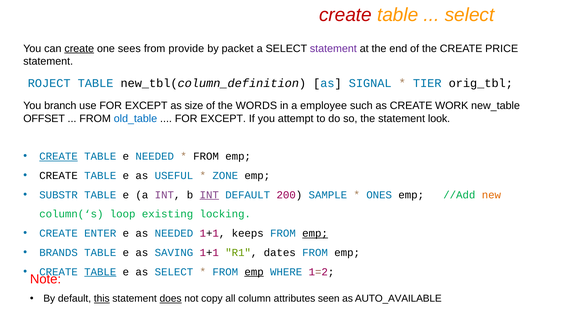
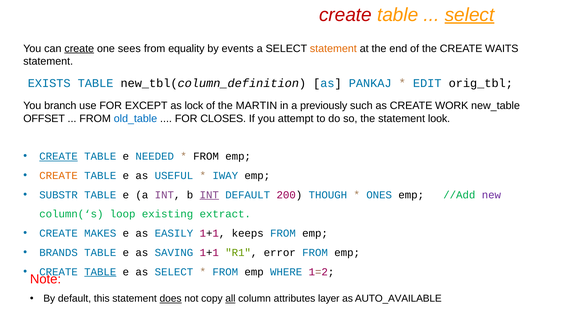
select at (470, 15) underline: none -> present
provide: provide -> equality
packet: packet -> events
statement at (333, 48) colour: purple -> orange
PRICE: PRICE -> WAITS
ROJECT: ROJECT -> EXISTS
SIGNAL: SIGNAL -> PANKAJ
TIER: TIER -> EDIT
size: size -> lock
WORDS: WORDS -> MARTIN
employee: employee -> previously
EXCEPT at (223, 118): EXCEPT -> CLOSES
CREATE at (59, 175) colour: black -> orange
ZONE: ZONE -> IWAY
SAMPLE: SAMPLE -> THOUGH
new colour: orange -> purple
locking: locking -> extract
ENTER: ENTER -> MAKES
as NEEDED: NEEDED -> EASILY
emp at (315, 233) underline: present -> none
dates: dates -> error
emp at (254, 272) underline: present -> none
this underline: present -> none
all underline: none -> present
seen: seen -> layer
